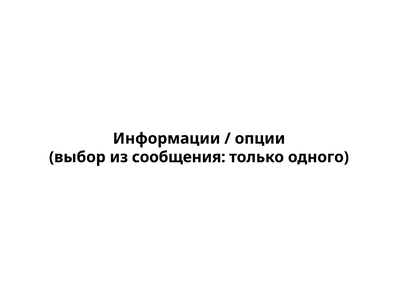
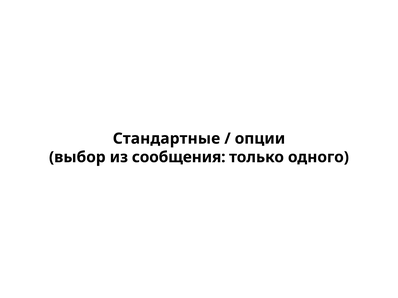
Информации: Информации -> Стандартные
